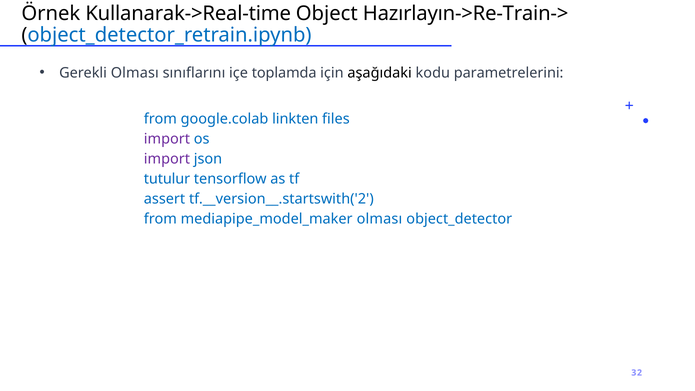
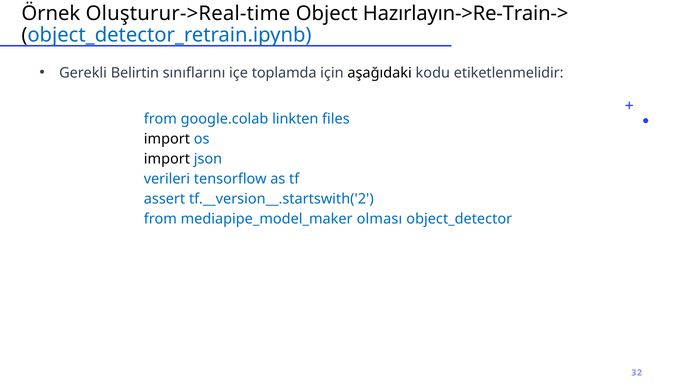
Kullanarak->Real-time: Kullanarak->Real-time -> Oluşturur->Real-time
Gerekli Olması: Olması -> Belirtin
parametrelerini: parametrelerini -> etiketlenmelidir
import at (167, 139) colour: purple -> black
import at (167, 159) colour: purple -> black
tutulur: tutulur -> verileri
